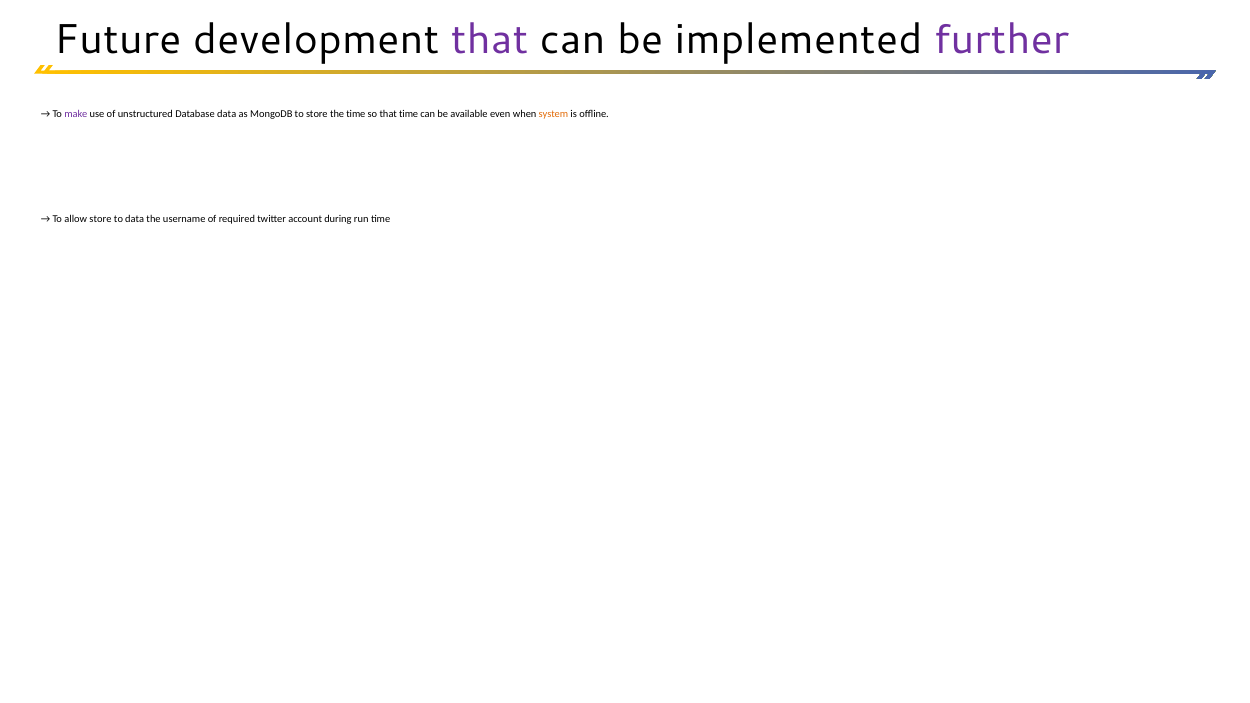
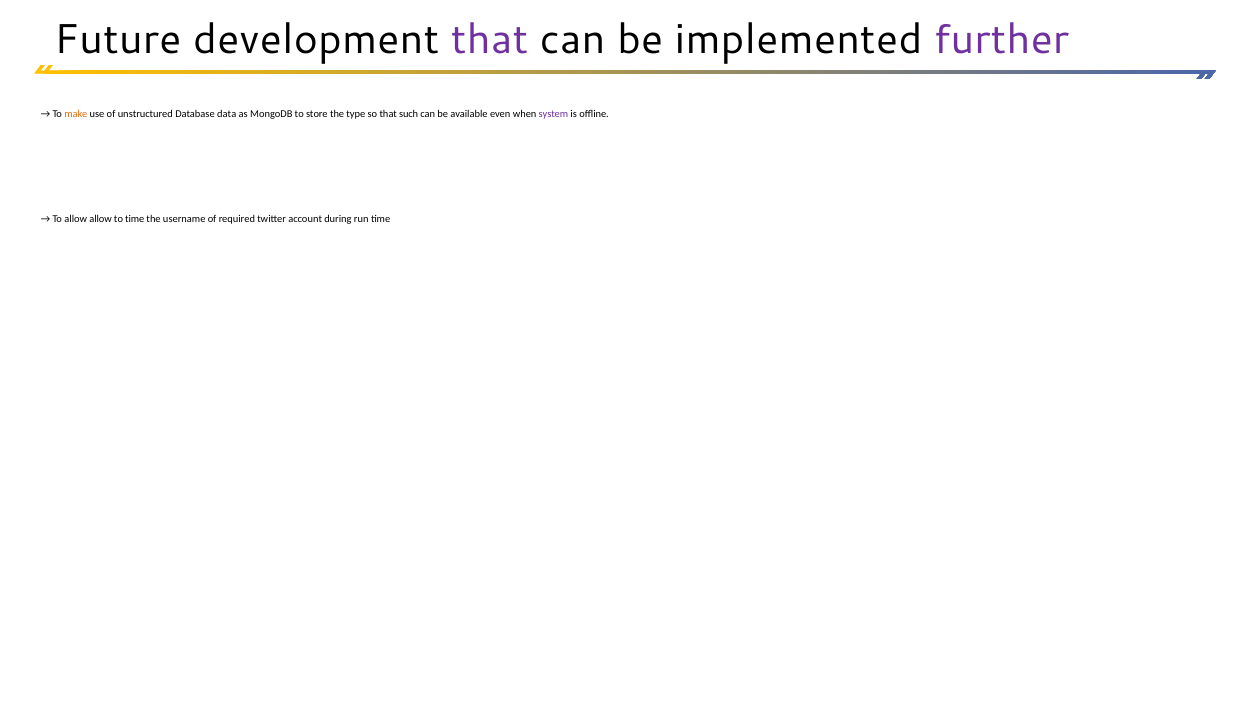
make colour: purple -> orange
the time: time -> type
that time: time -> such
system colour: orange -> purple
allow store: store -> allow
to data: data -> time
